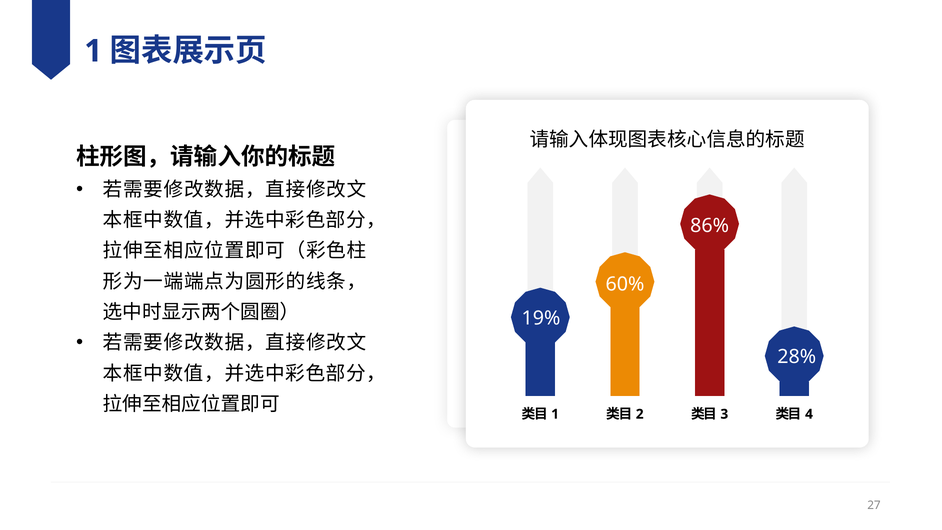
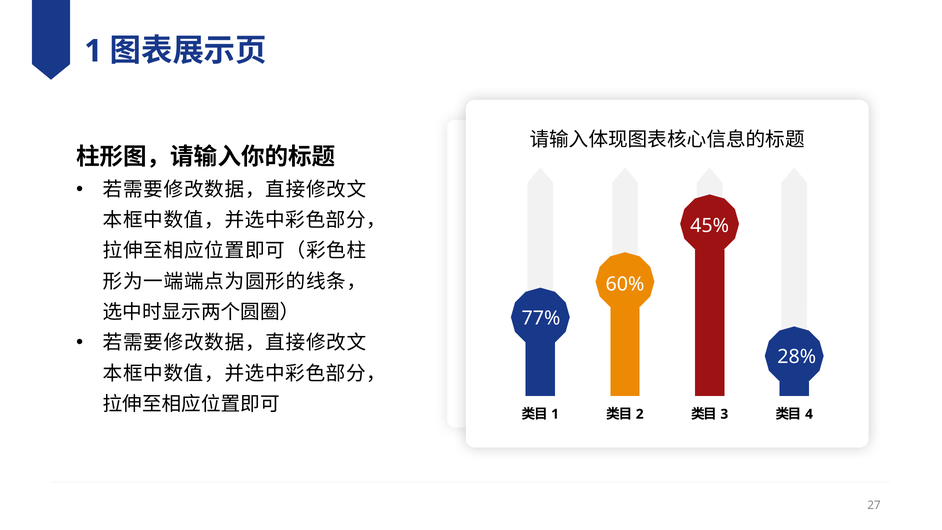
86%: 86% -> 45%
19%: 19% -> 77%
